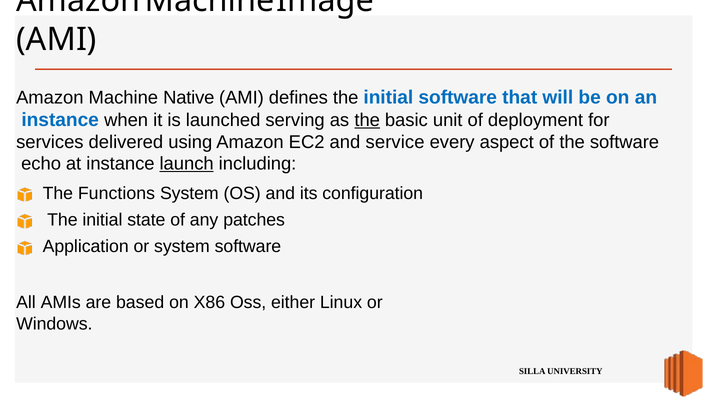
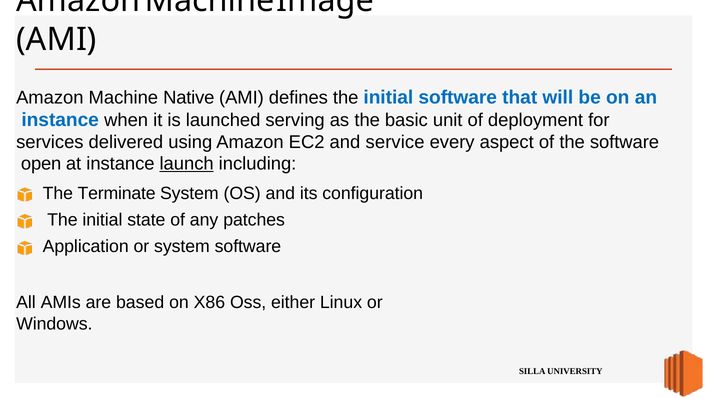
the at (367, 120) underline: present -> none
echo: echo -> open
Functions: Functions -> Terminate
